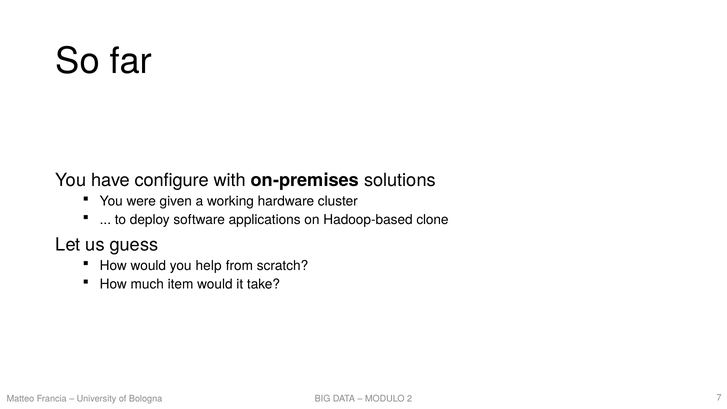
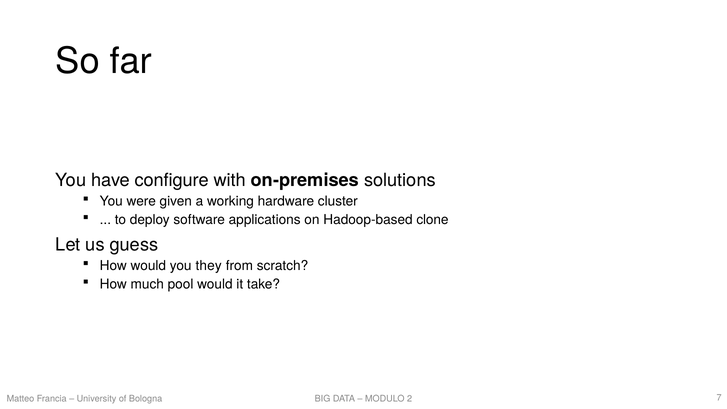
help: help -> they
item: item -> pool
